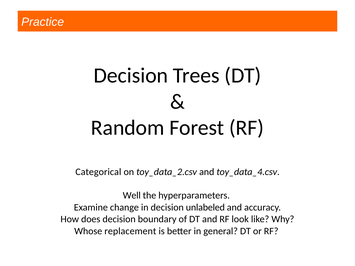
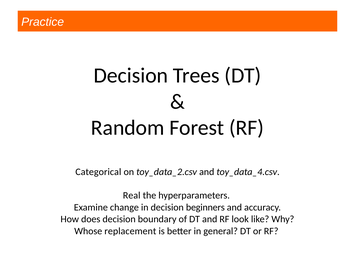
Well: Well -> Real
unlabeled: unlabeled -> beginners
